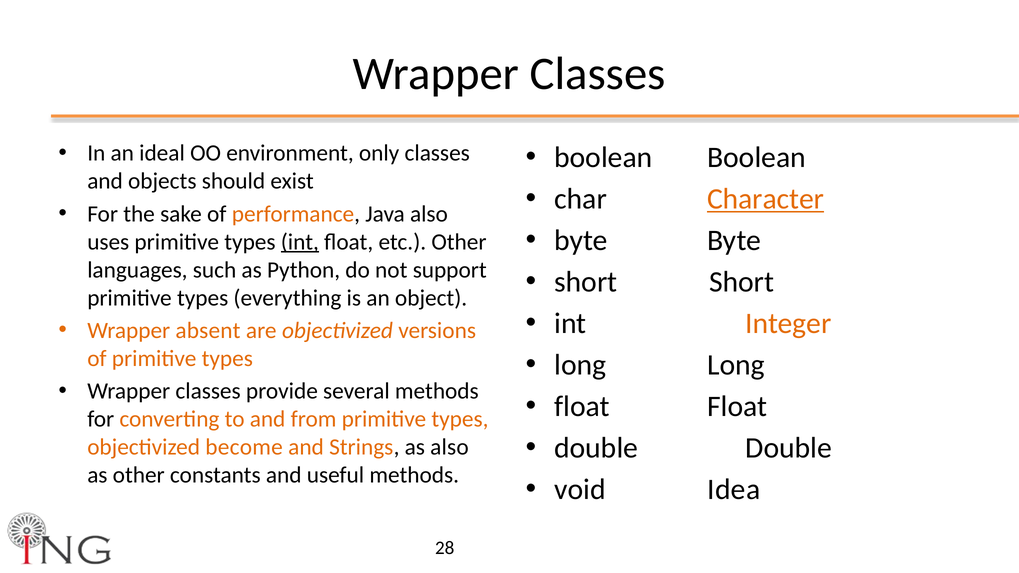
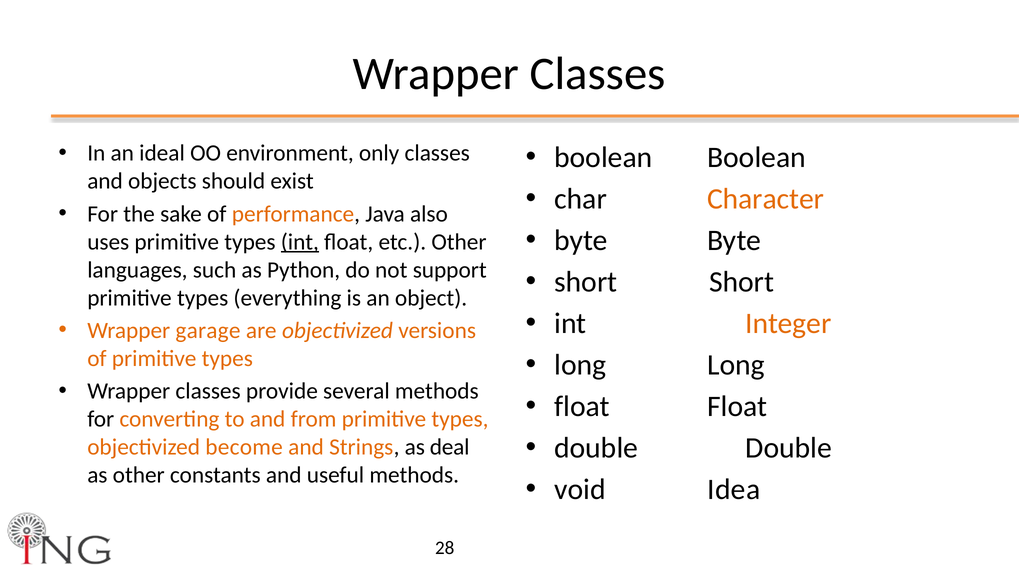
Character underline: present -> none
absent: absent -> garage
as also: also -> deal
